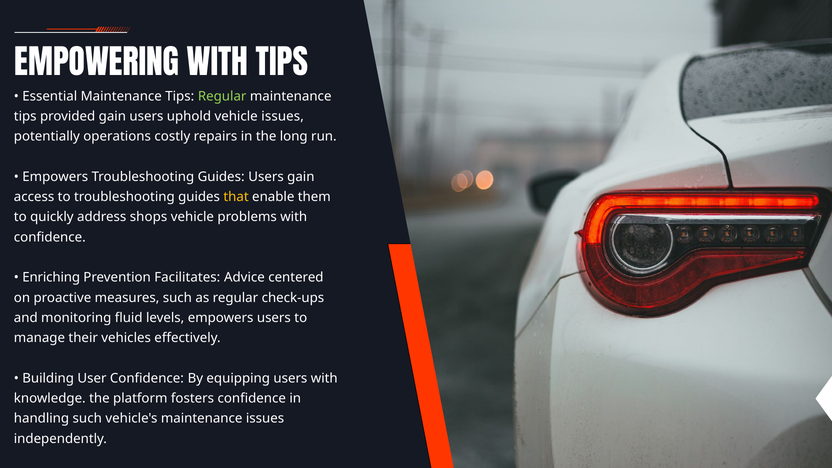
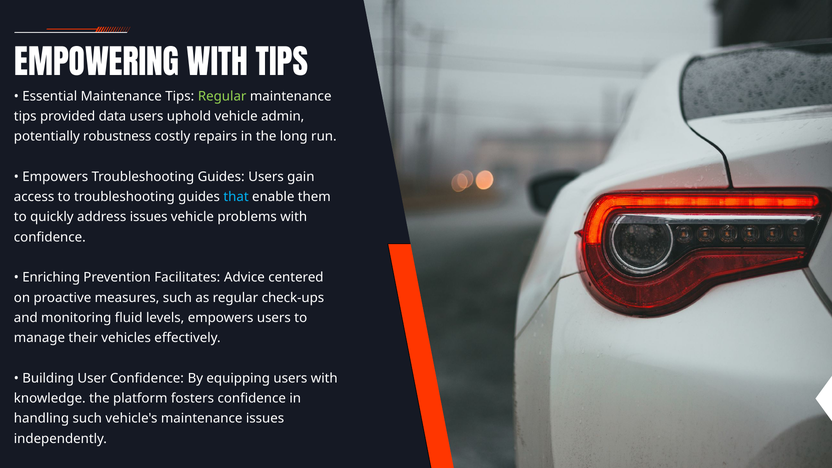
provided gain: gain -> data
vehicle issues: issues -> admin
operations: operations -> robustness
that colour: yellow -> light blue
address shops: shops -> issues
